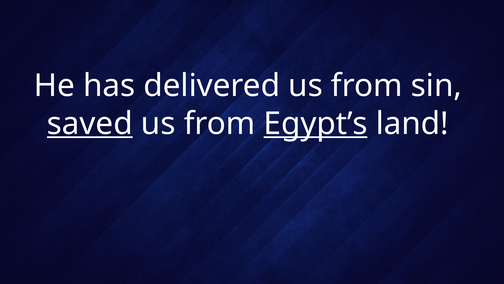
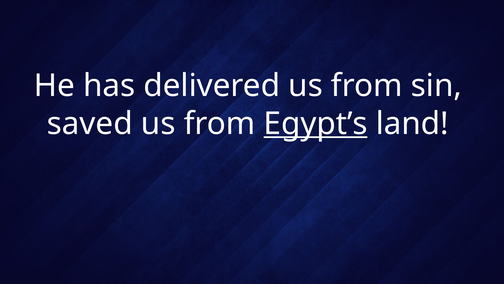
saved underline: present -> none
